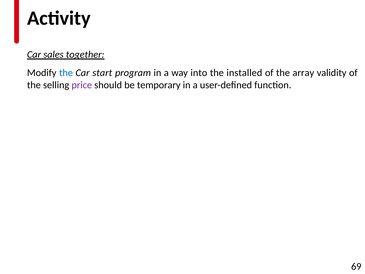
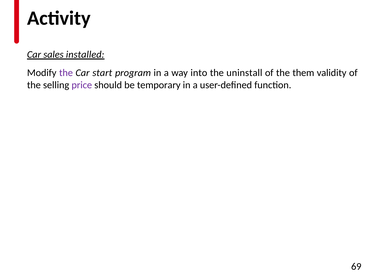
together: together -> installed
the at (66, 73) colour: blue -> purple
installed: installed -> uninstall
array: array -> them
